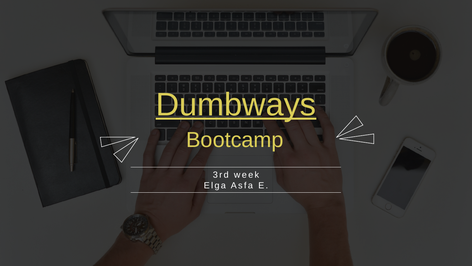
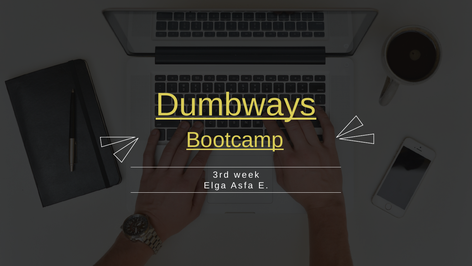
Bootcamp underline: none -> present
